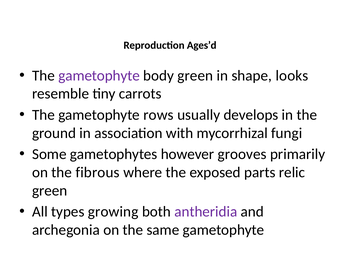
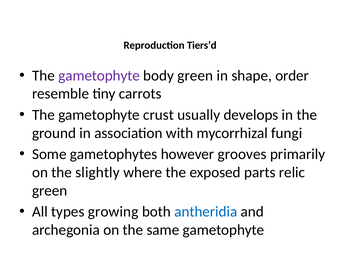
Ages’d: Ages’d -> Tiers’d
looks: looks -> order
rows: rows -> crust
fibrous: fibrous -> slightly
antheridia colour: purple -> blue
